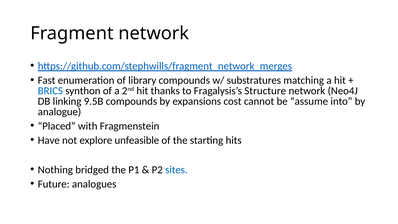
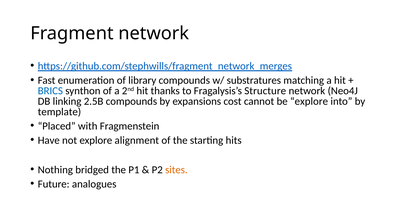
9.5B: 9.5B -> 2.5B
be assume: assume -> explore
analogue: analogue -> template
unfeasible: unfeasible -> alignment
sites colour: blue -> orange
